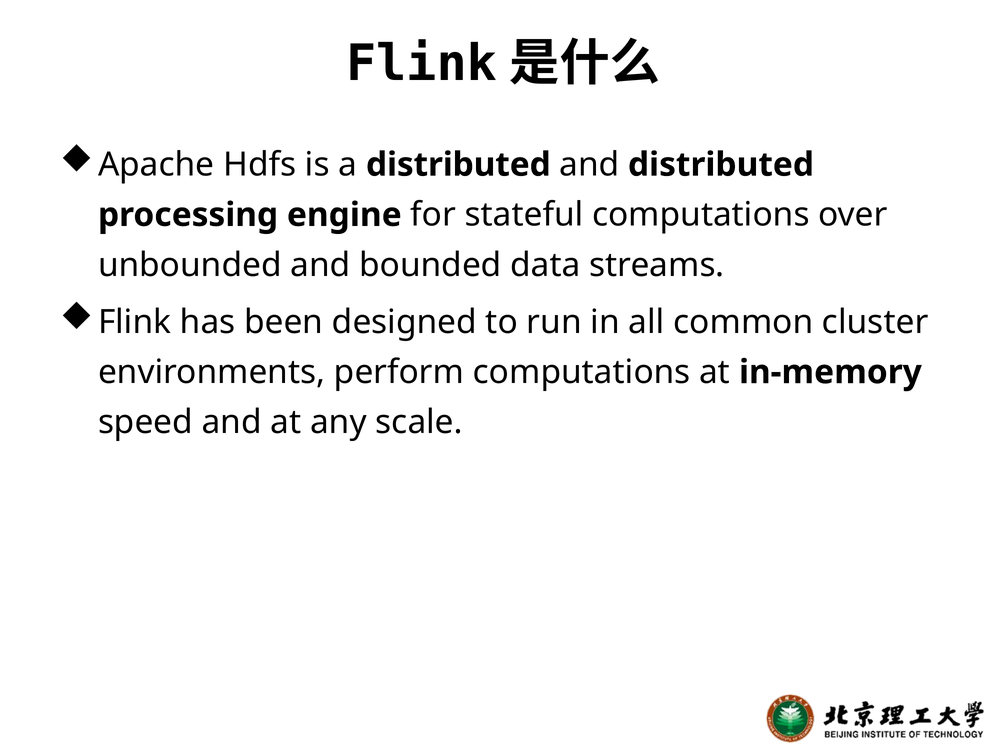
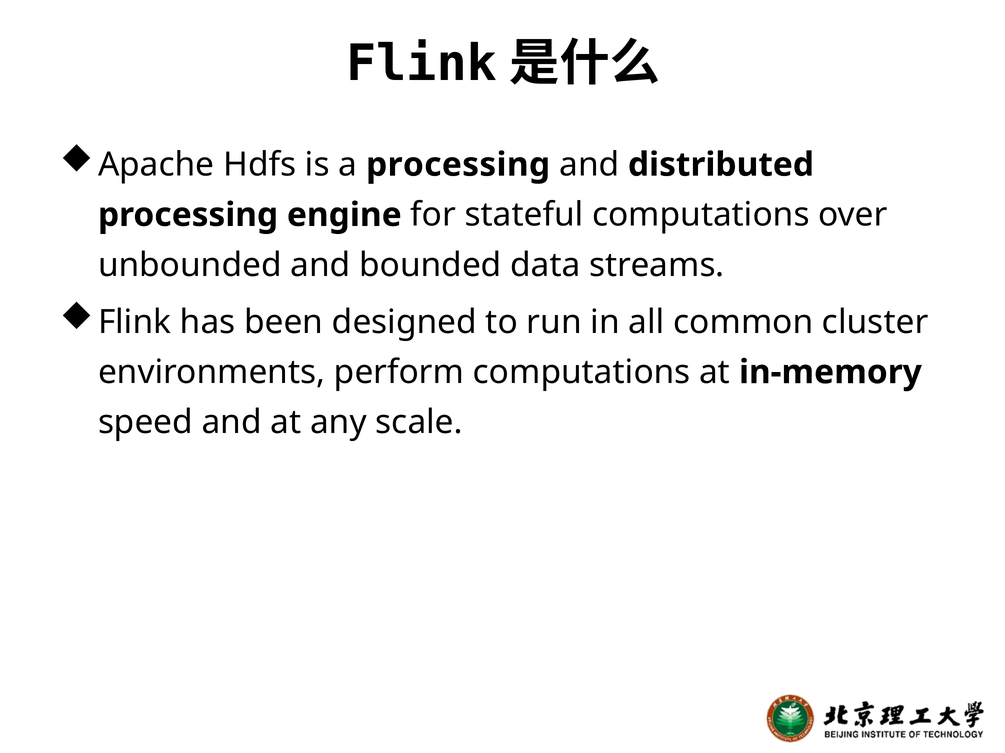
a distributed: distributed -> processing
